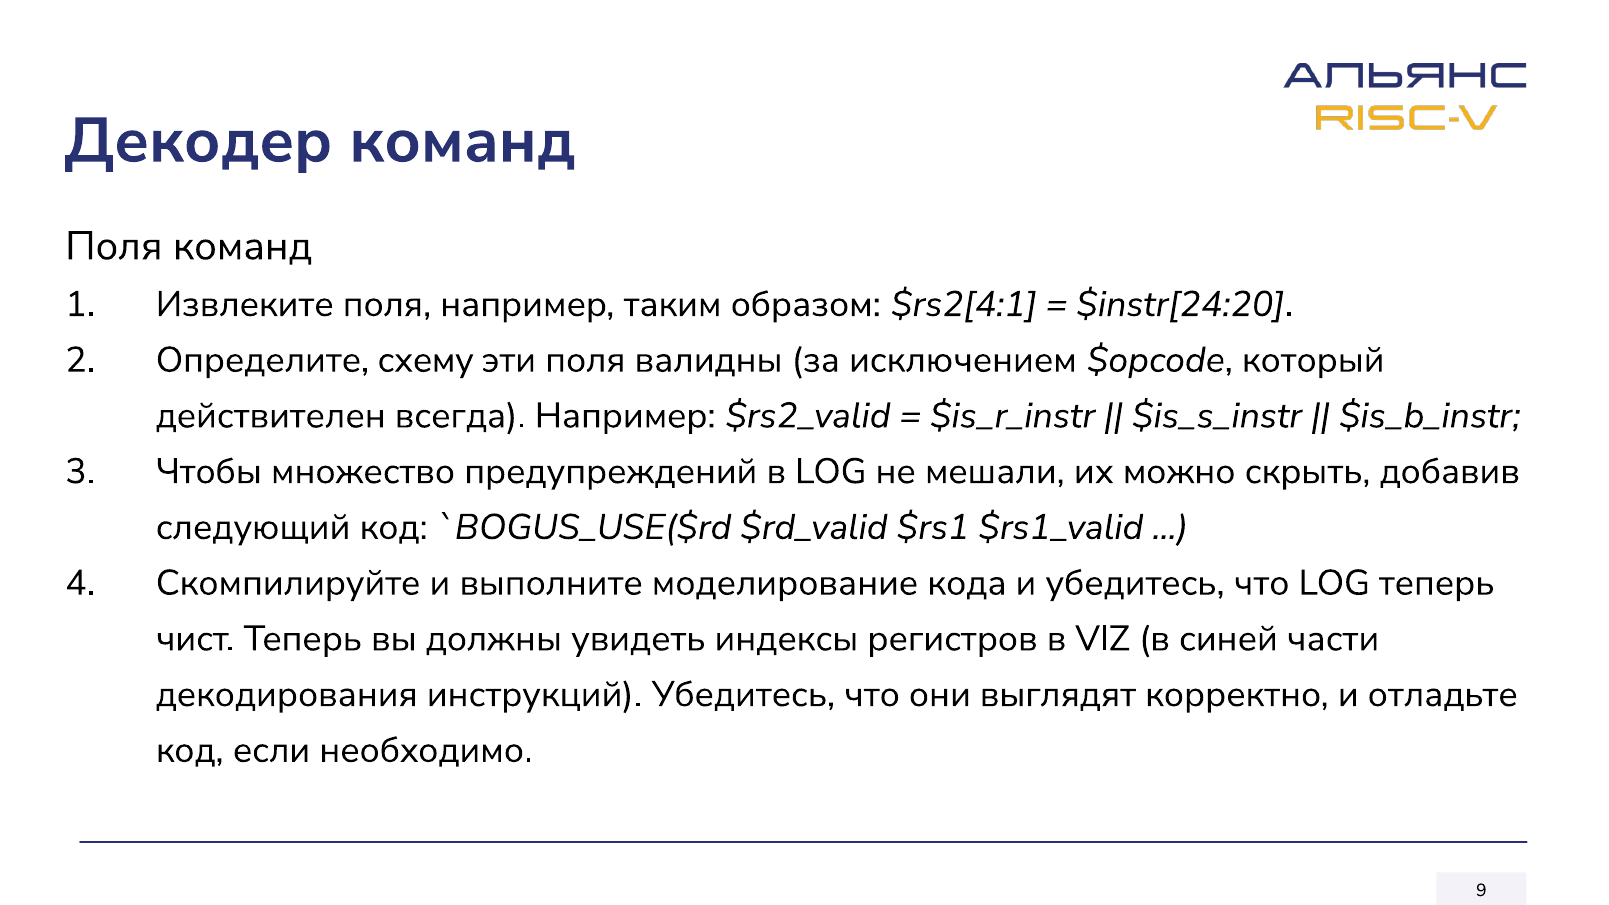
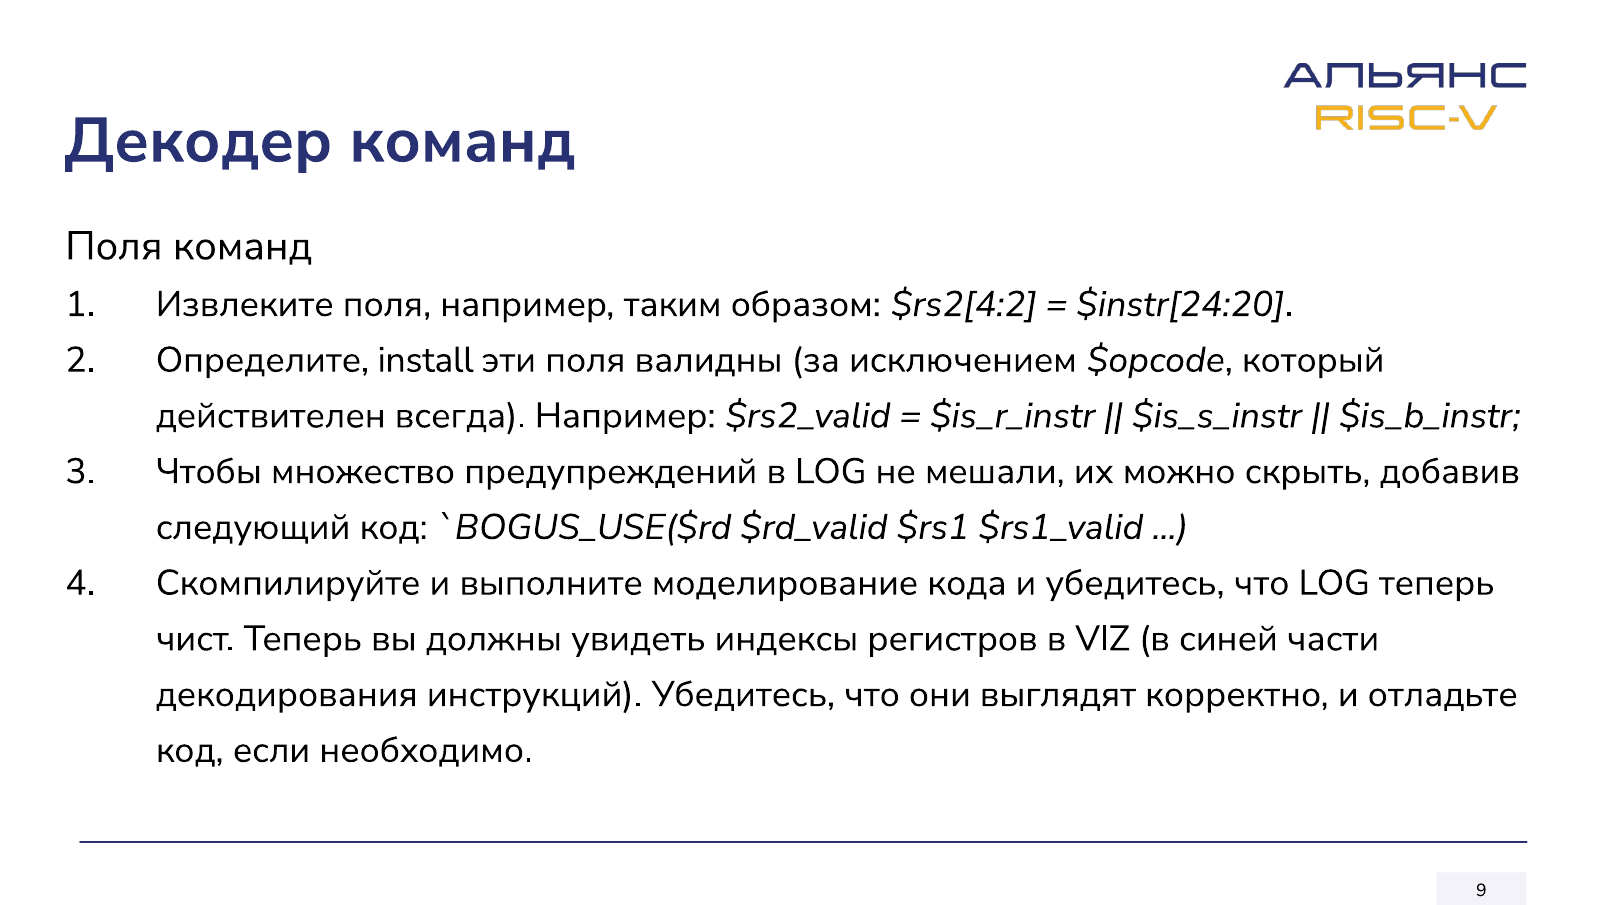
$rs2[4:1: $rs2[4:1 -> $rs2[4:2
схему: схему -> install
